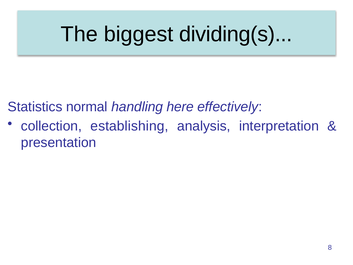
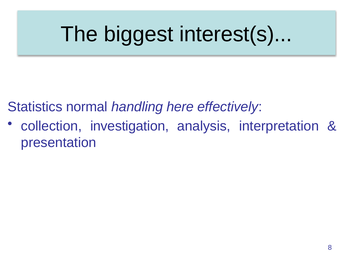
dividing(s: dividing(s -> interest(s
establishing: establishing -> investigation
